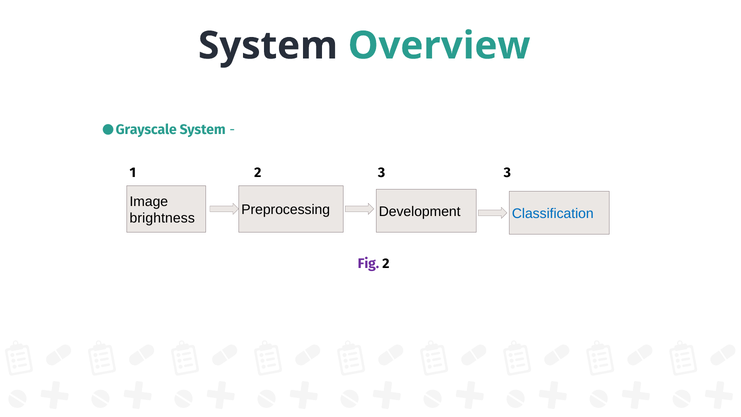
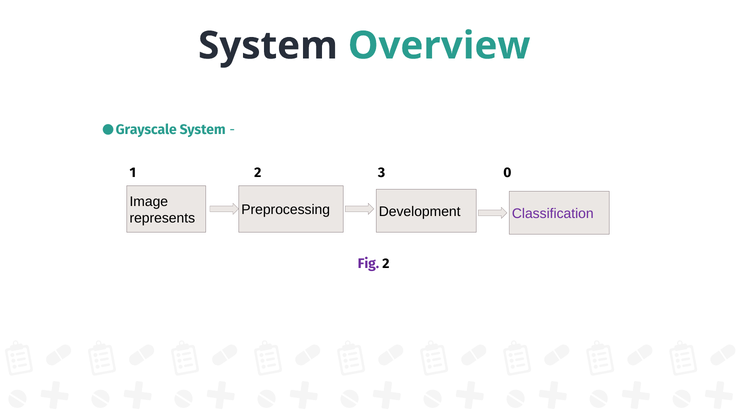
3 3: 3 -> 0
Classification colour: blue -> purple
brightness: brightness -> represents
